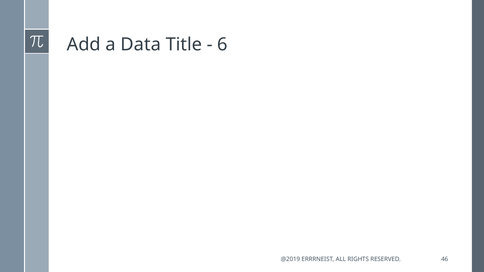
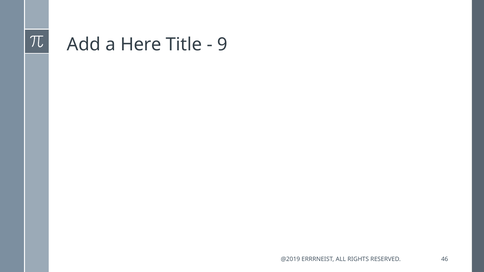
Data: Data -> Here
6: 6 -> 9
